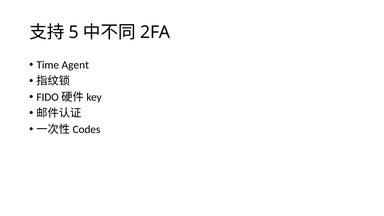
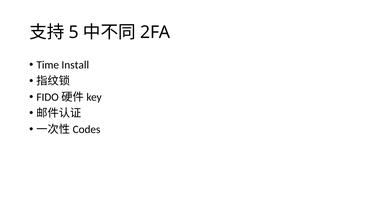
Agent: Agent -> Install
